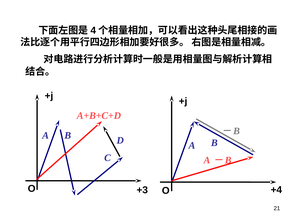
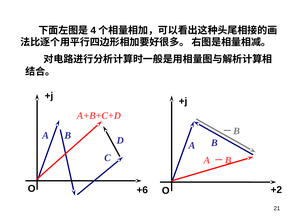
+4: +4 -> +2
+3: +3 -> +6
